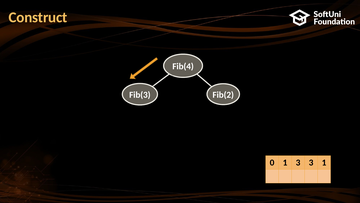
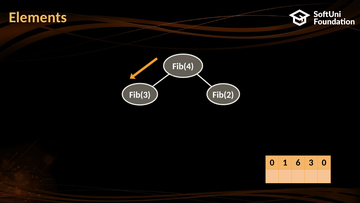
Construct: Construct -> Elements
1 3: 3 -> 6
3 1: 1 -> 0
